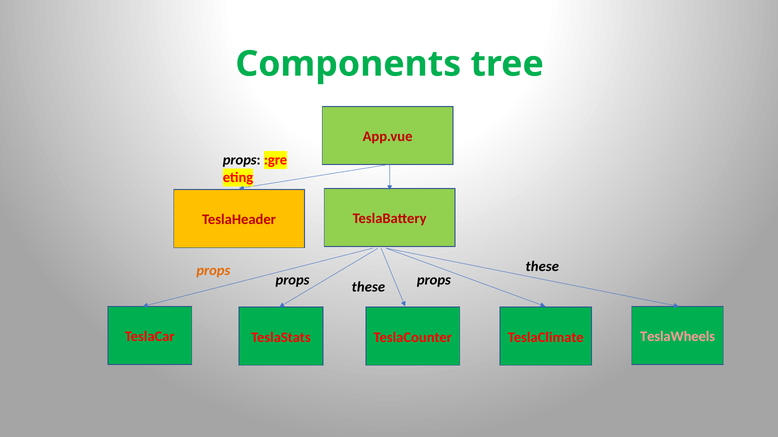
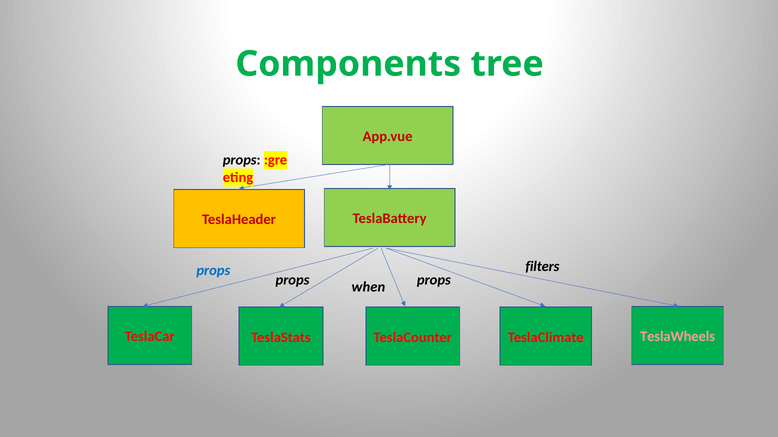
these at (542, 267): these -> filters
props at (213, 271) colour: orange -> blue
props these: these -> when
